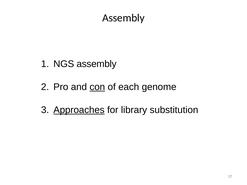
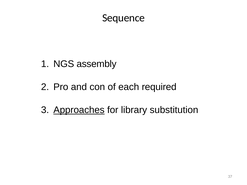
Assembly at (123, 18): Assembly -> Sequence
con underline: present -> none
genome: genome -> required
